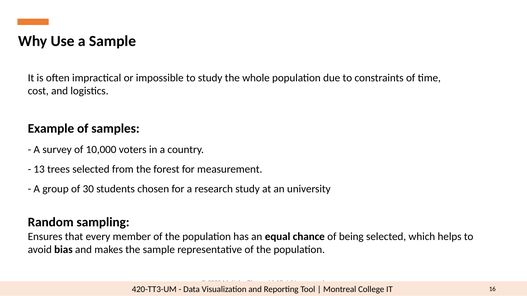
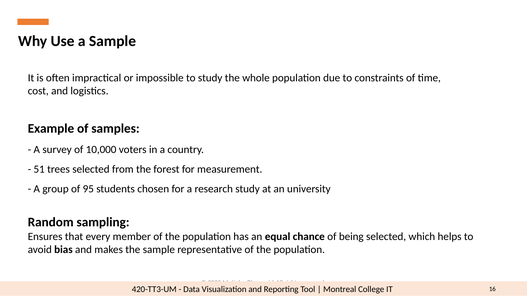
13: 13 -> 51
30: 30 -> 95
